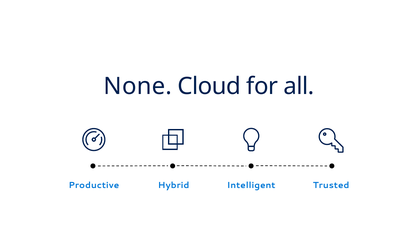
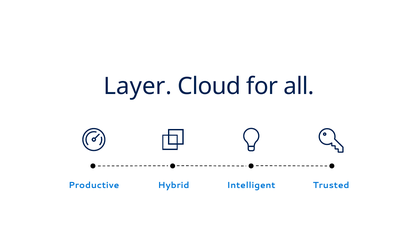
None: None -> Layer
